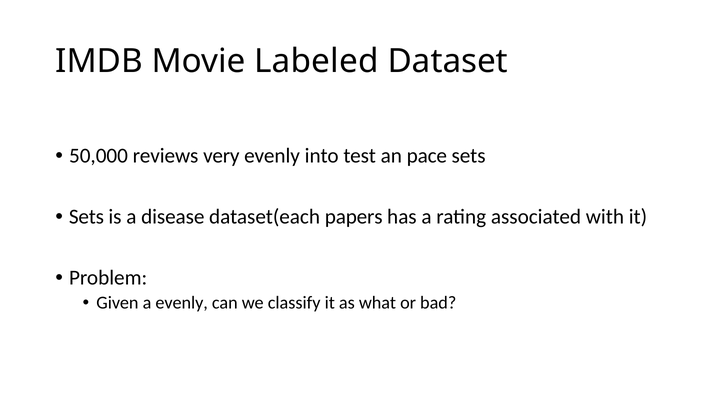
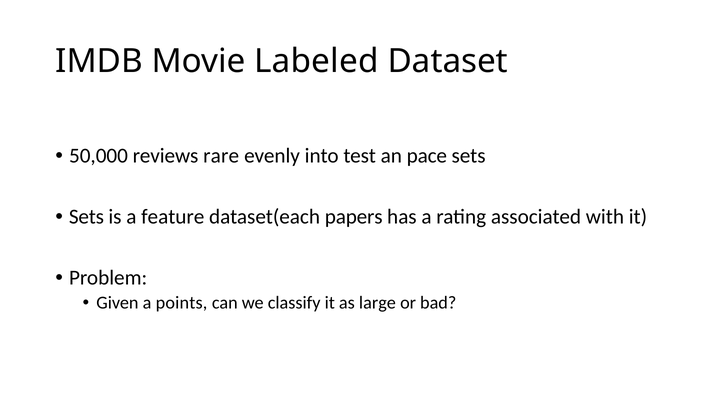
very: very -> rare
disease: disease -> feature
a evenly: evenly -> points
what: what -> large
